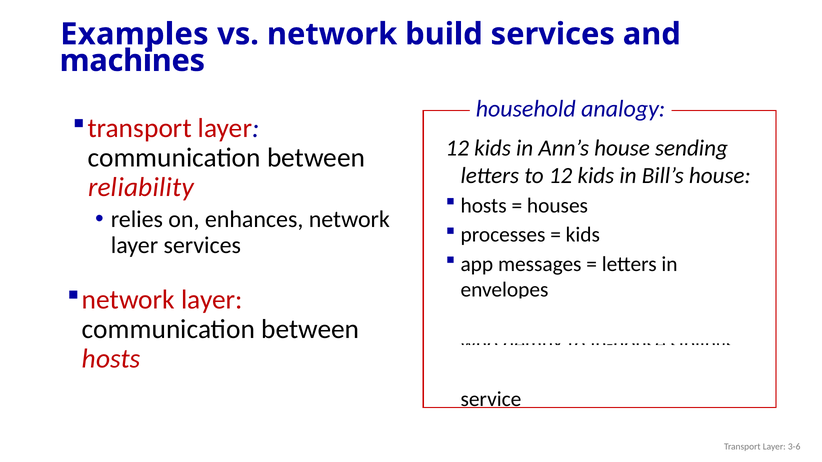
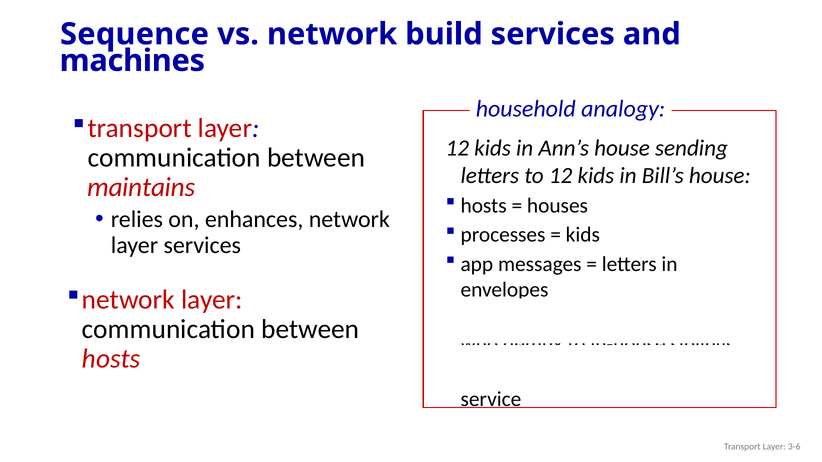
Examples: Examples -> Sequence
reliability: reliability -> maintains
